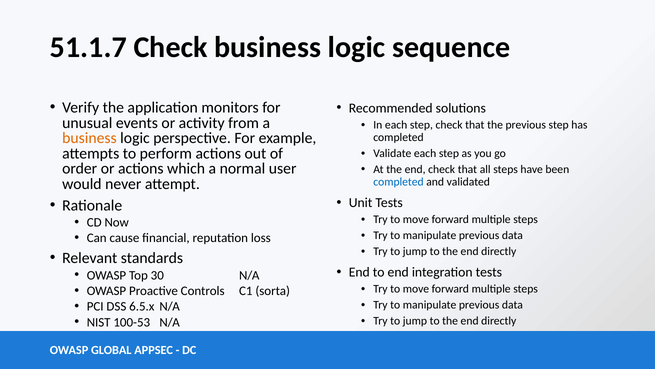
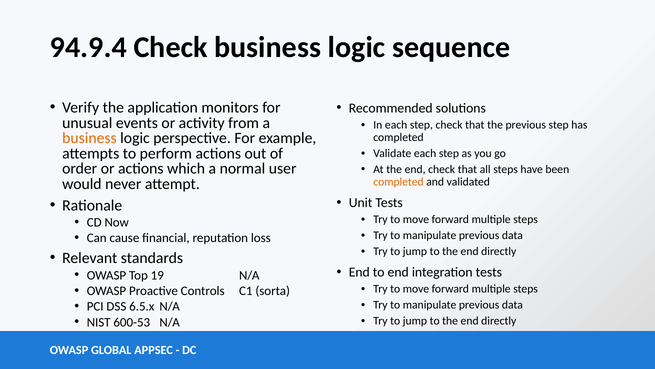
51.1.7: 51.1.7 -> 94.9.4
completed at (399, 182) colour: blue -> orange
30: 30 -> 19
100-53: 100-53 -> 600-53
